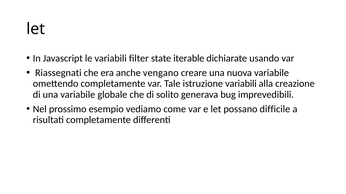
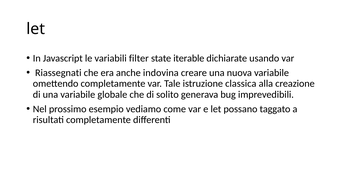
vengano: vengano -> indovina
istruzione variabili: variabili -> classica
difficile: difficile -> taggato
